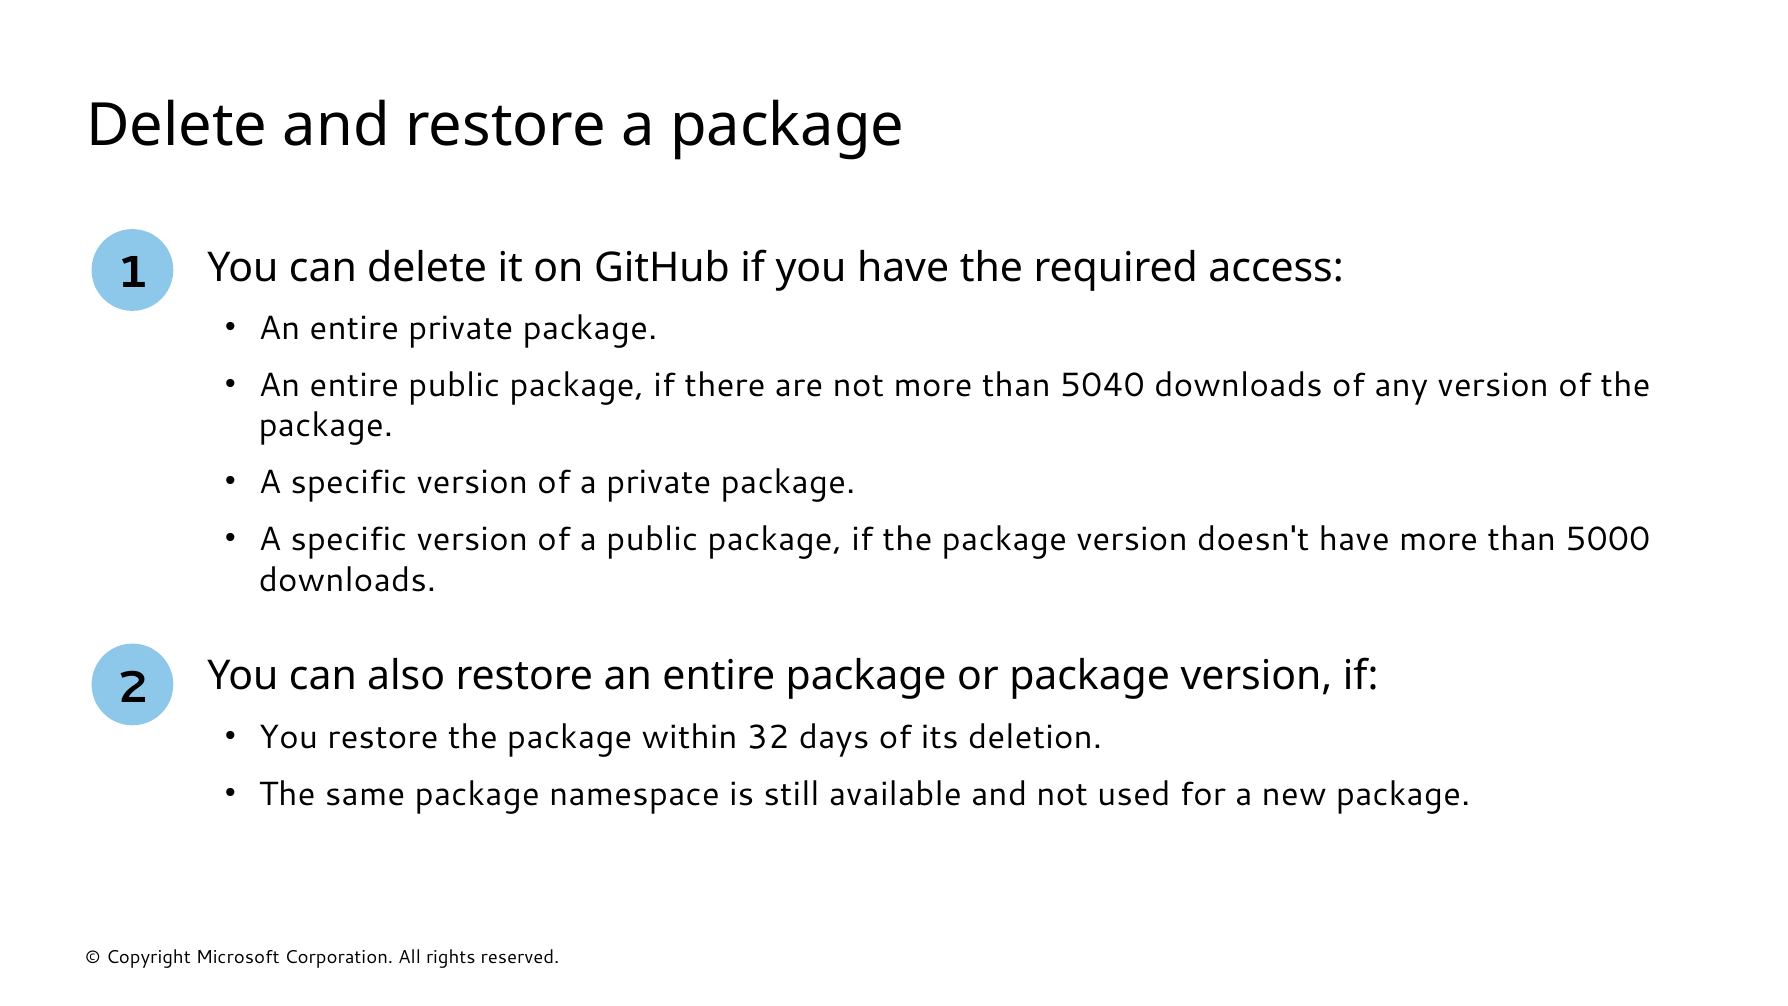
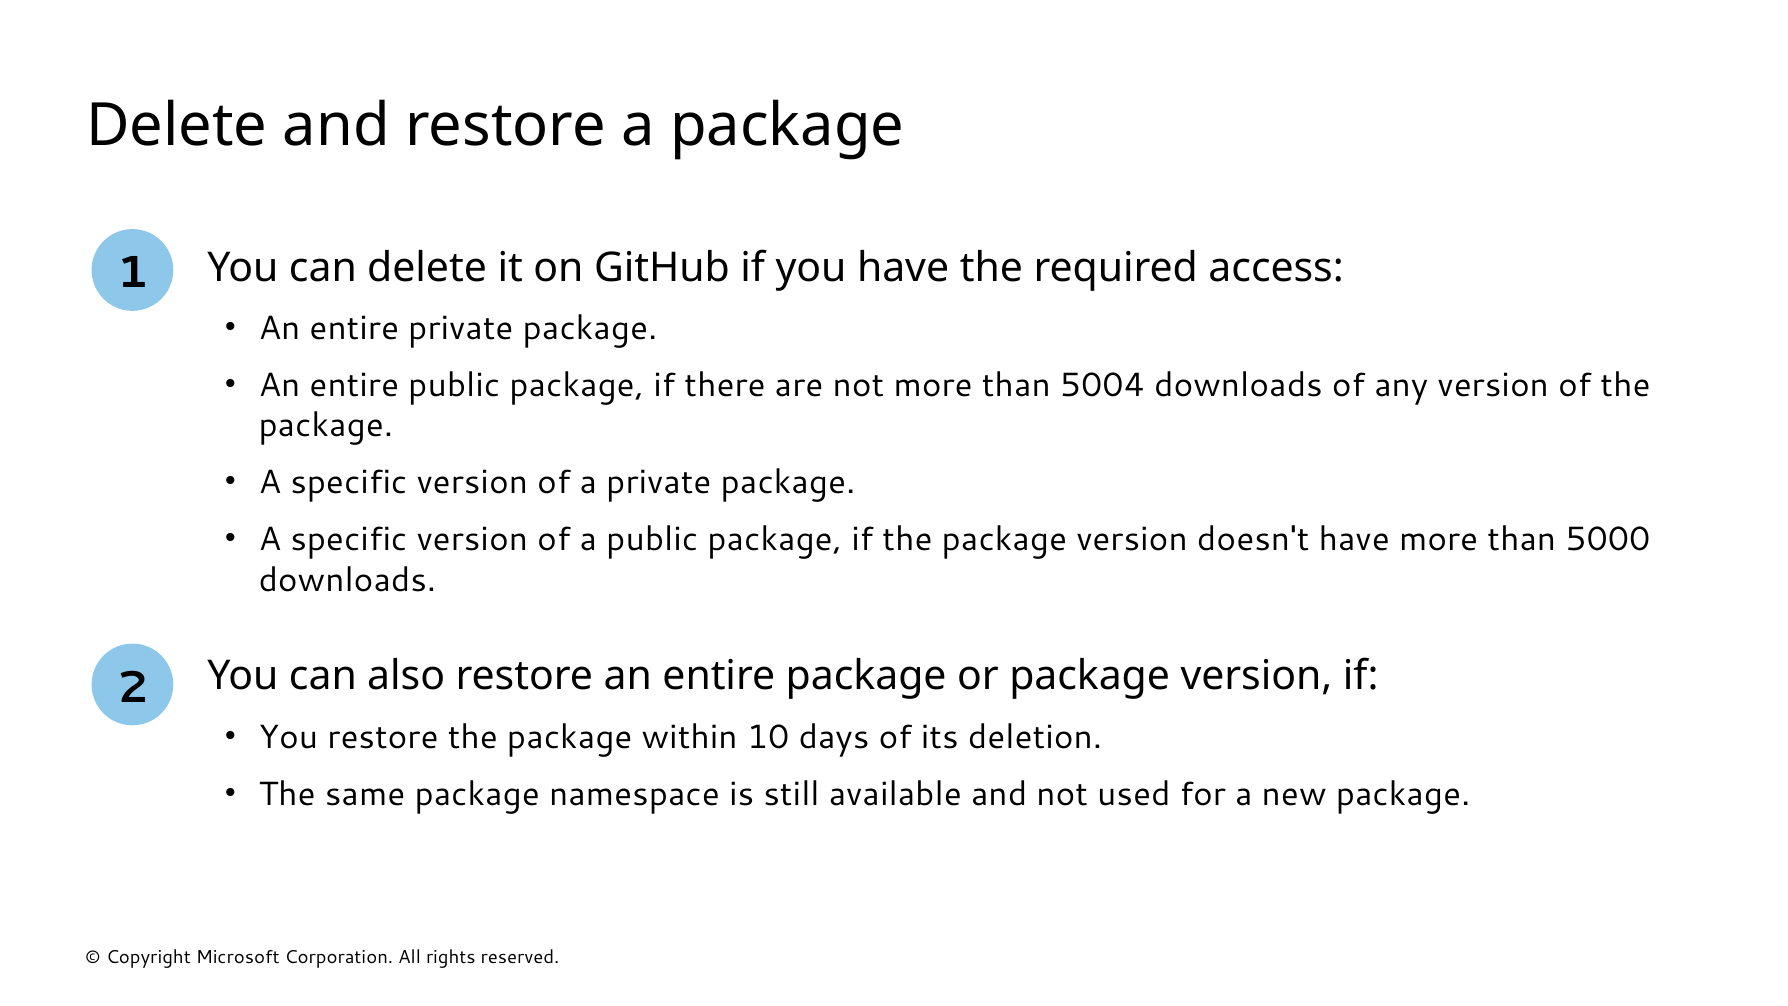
5040: 5040 -> 5004
32: 32 -> 10
